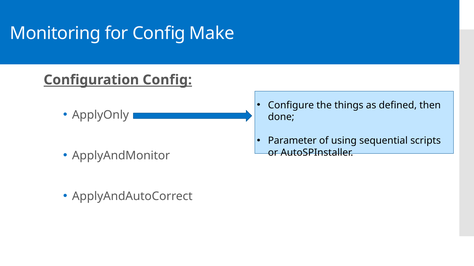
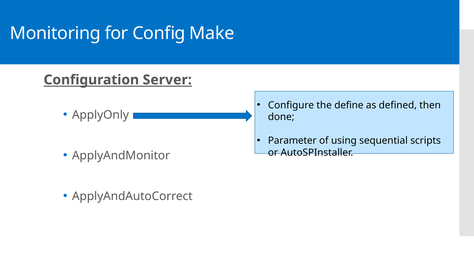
Configuration Config: Config -> Server
things: things -> define
